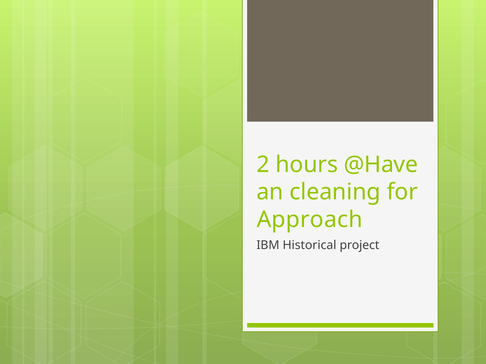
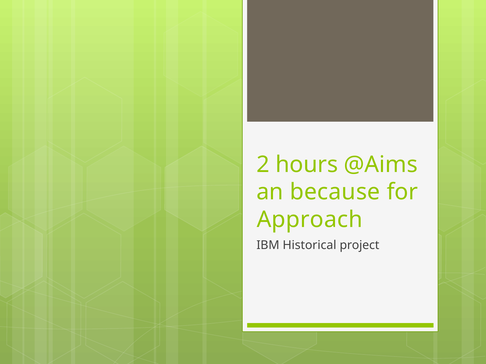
@Have: @Have -> @Aims
cleaning: cleaning -> because
